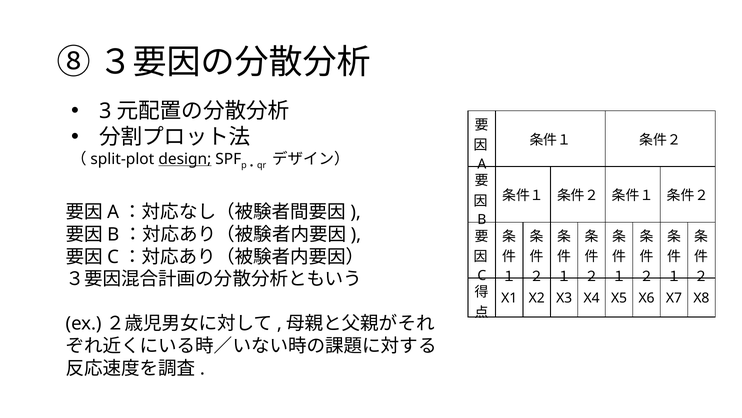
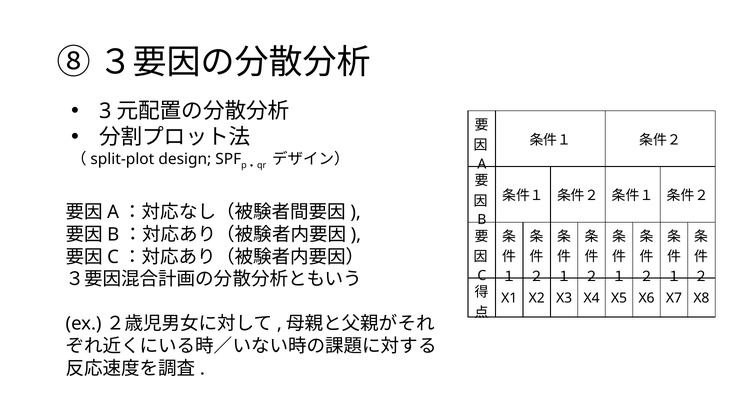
design underline: present -> none
